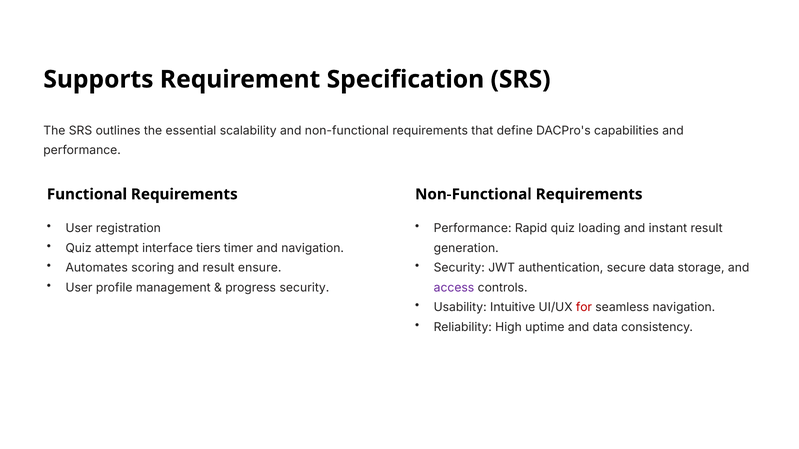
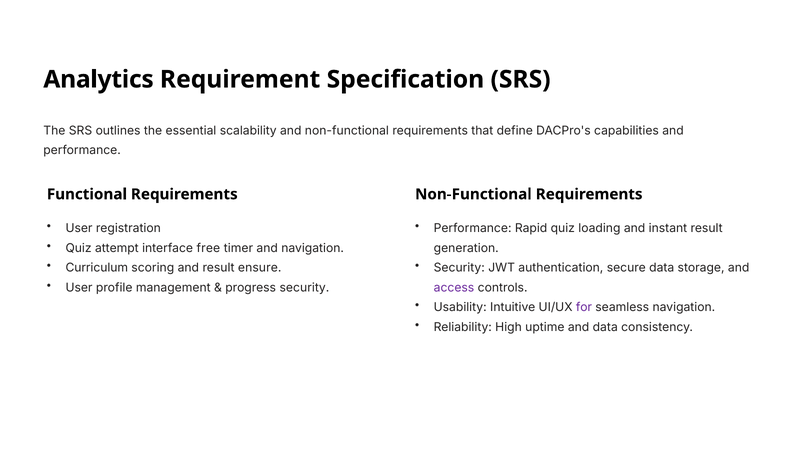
Supports: Supports -> Analytics
tiers: tiers -> free
Automates: Automates -> Curriculum
for colour: red -> purple
